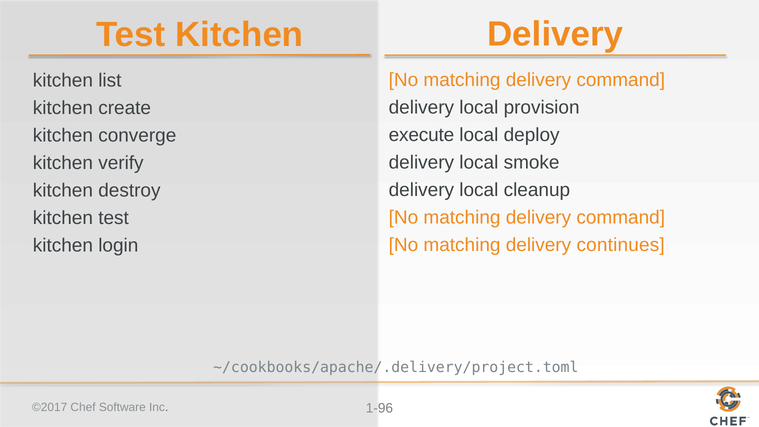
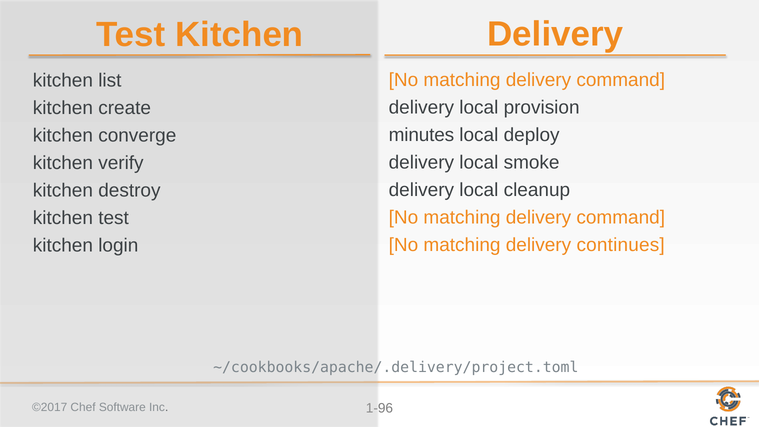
execute: execute -> minutes
